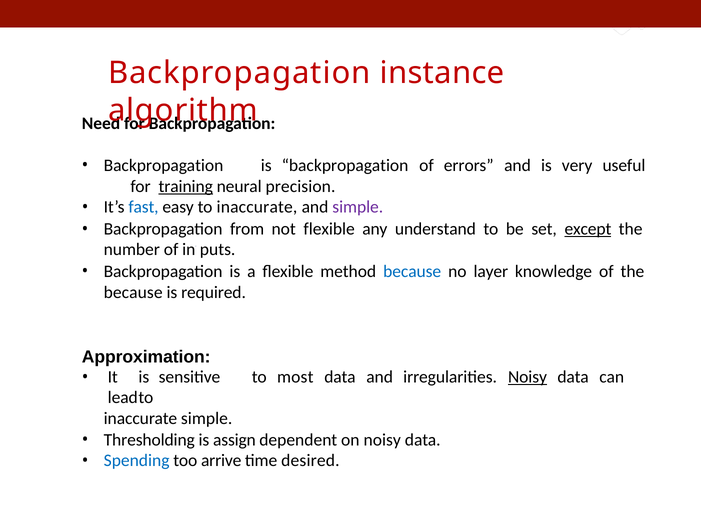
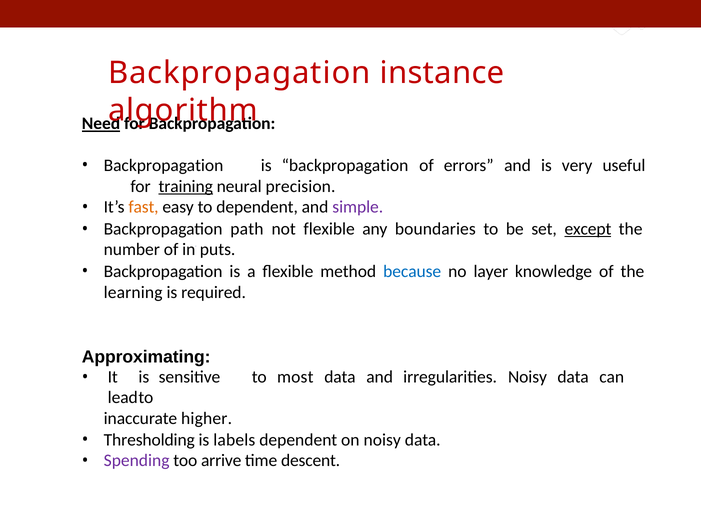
Need underline: none -> present
fast colour: blue -> orange
to inaccurate: inaccurate -> dependent
from: from -> path
understand: understand -> boundaries
because at (133, 292): because -> learning
Approximation: Approximation -> Approximating
Noisy at (527, 377) underline: present -> none
inaccurate simple: simple -> higher
assign: assign -> labels
Spending colour: blue -> purple
desired: desired -> descent
